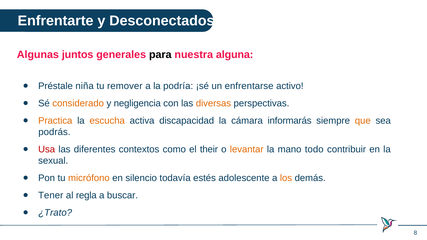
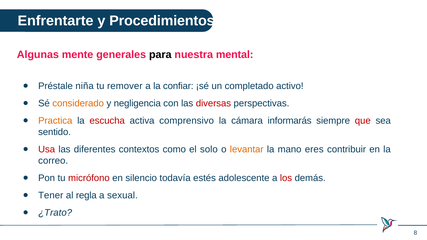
Desconectados: Desconectados -> Procedimientos
juntos: juntos -> mente
alguna: alguna -> mental
podría: podría -> confiar
enfrentarse: enfrentarse -> completado
diversas colour: orange -> red
escucha colour: orange -> red
discapacidad: discapacidad -> comprensivo
que colour: orange -> red
podrás: podrás -> sentido
their: their -> solo
todo: todo -> eres
sexual: sexual -> correo
micrófono colour: orange -> red
los colour: orange -> red
buscar: buscar -> sexual
